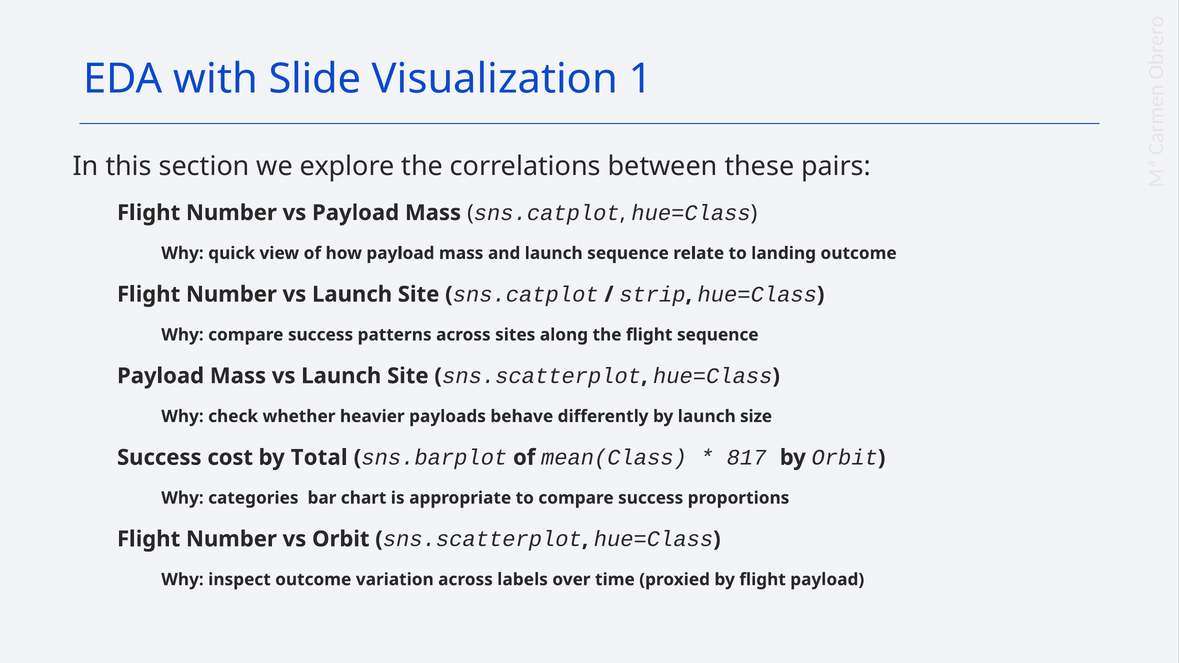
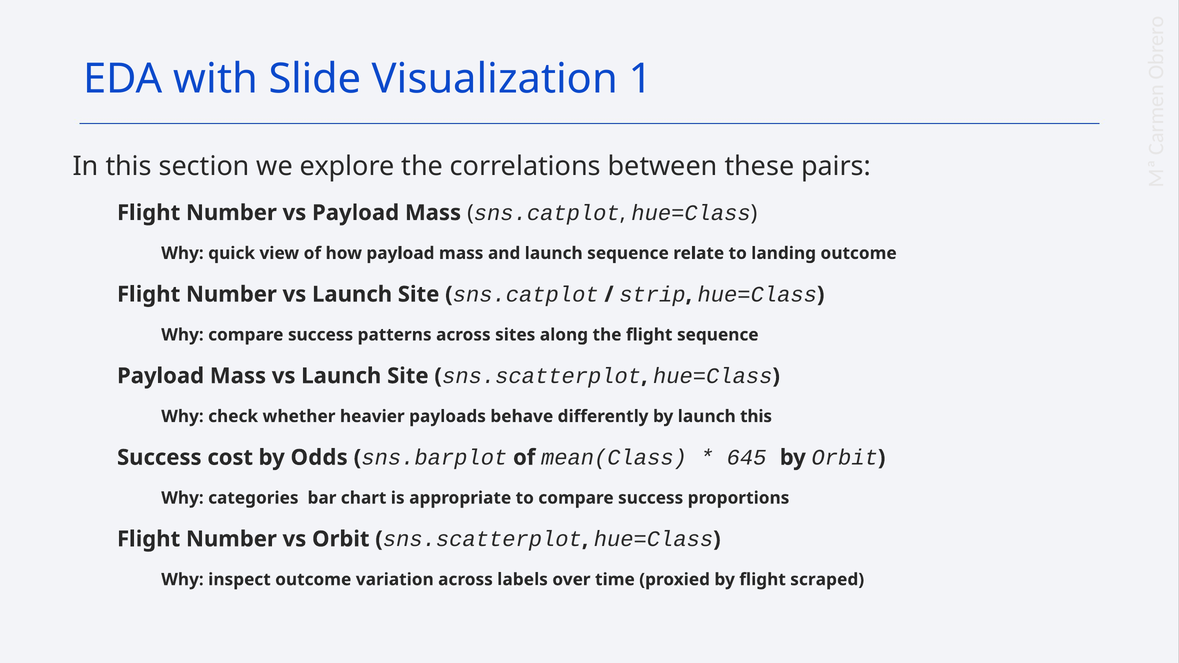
launch size: size -> this
Total: Total -> Odds
817: 817 -> 645
flight payload: payload -> scraped
